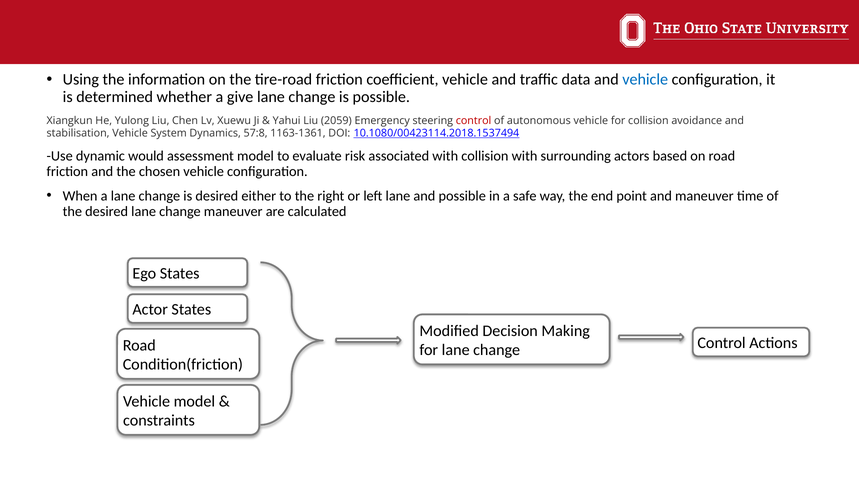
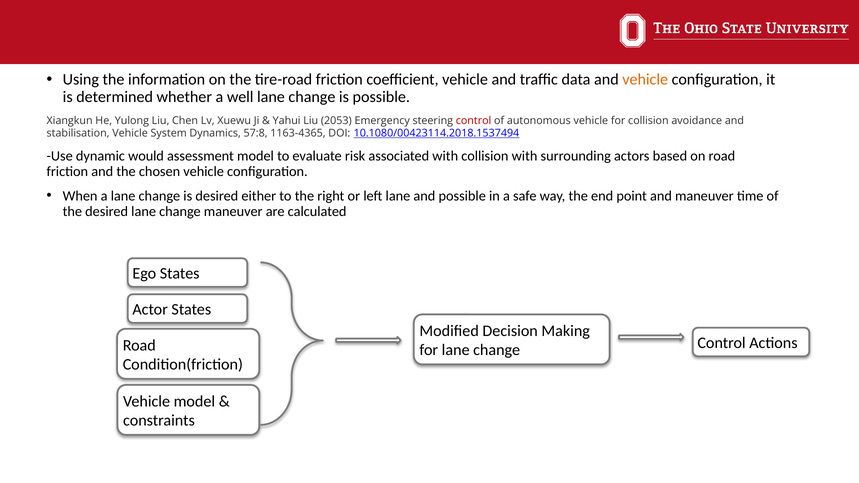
vehicle at (645, 80) colour: blue -> orange
give: give -> well
2059: 2059 -> 2053
1163-1361: 1163-1361 -> 1163-4365
